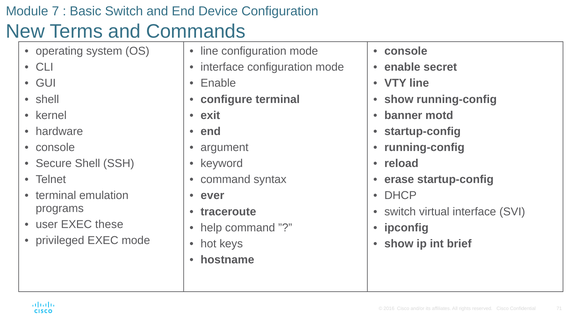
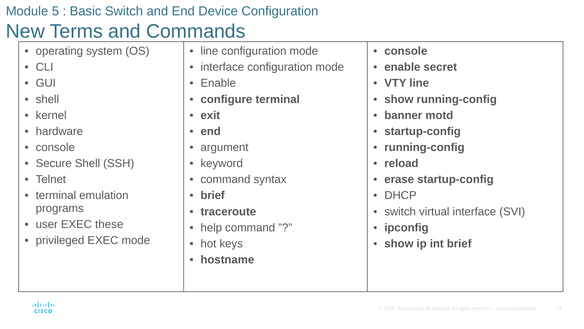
7: 7 -> 5
ever at (212, 195): ever -> brief
